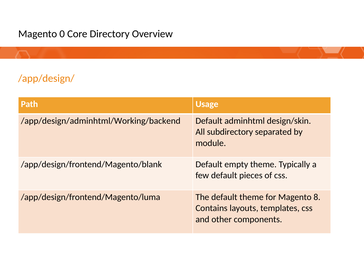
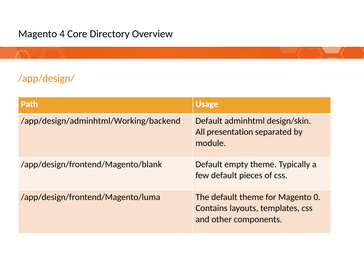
0: 0 -> 4
subdirectory: subdirectory -> presentation
8: 8 -> 0
